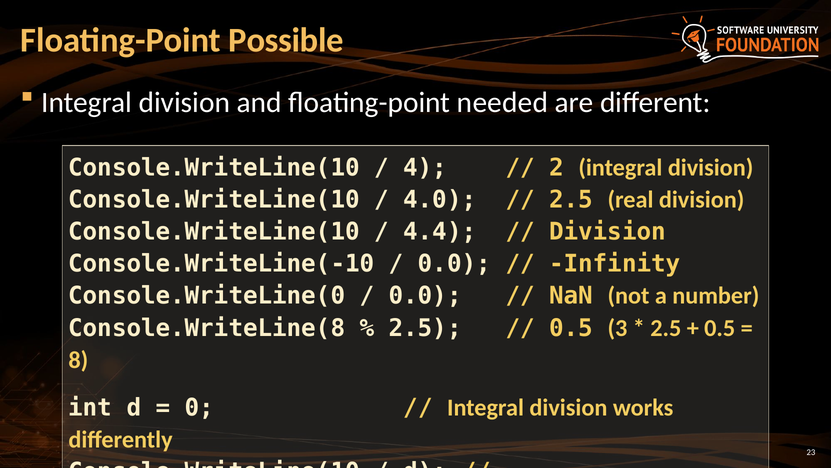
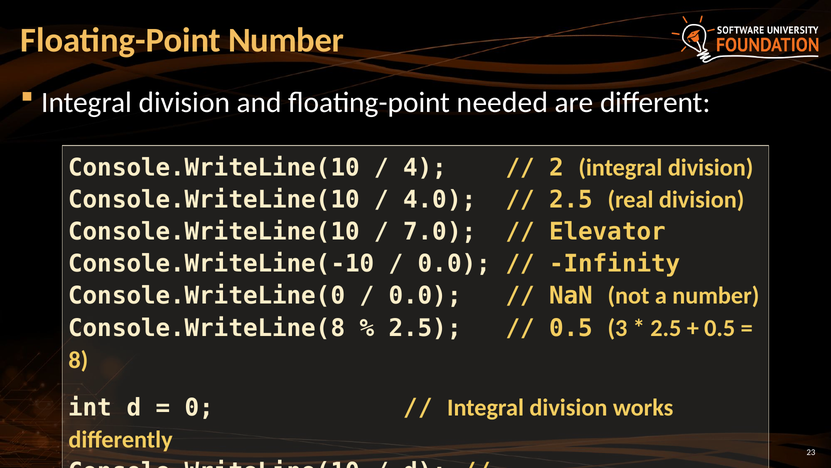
Floating-Point Possible: Possible -> Number
4.4: 4.4 -> 7.0
Division at (608, 232): Division -> Elevator
